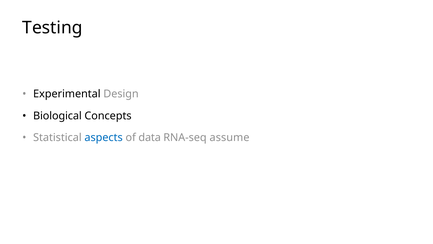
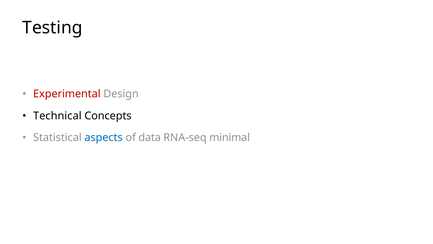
Experimental colour: black -> red
Biological: Biological -> Technical
assume: assume -> minimal
